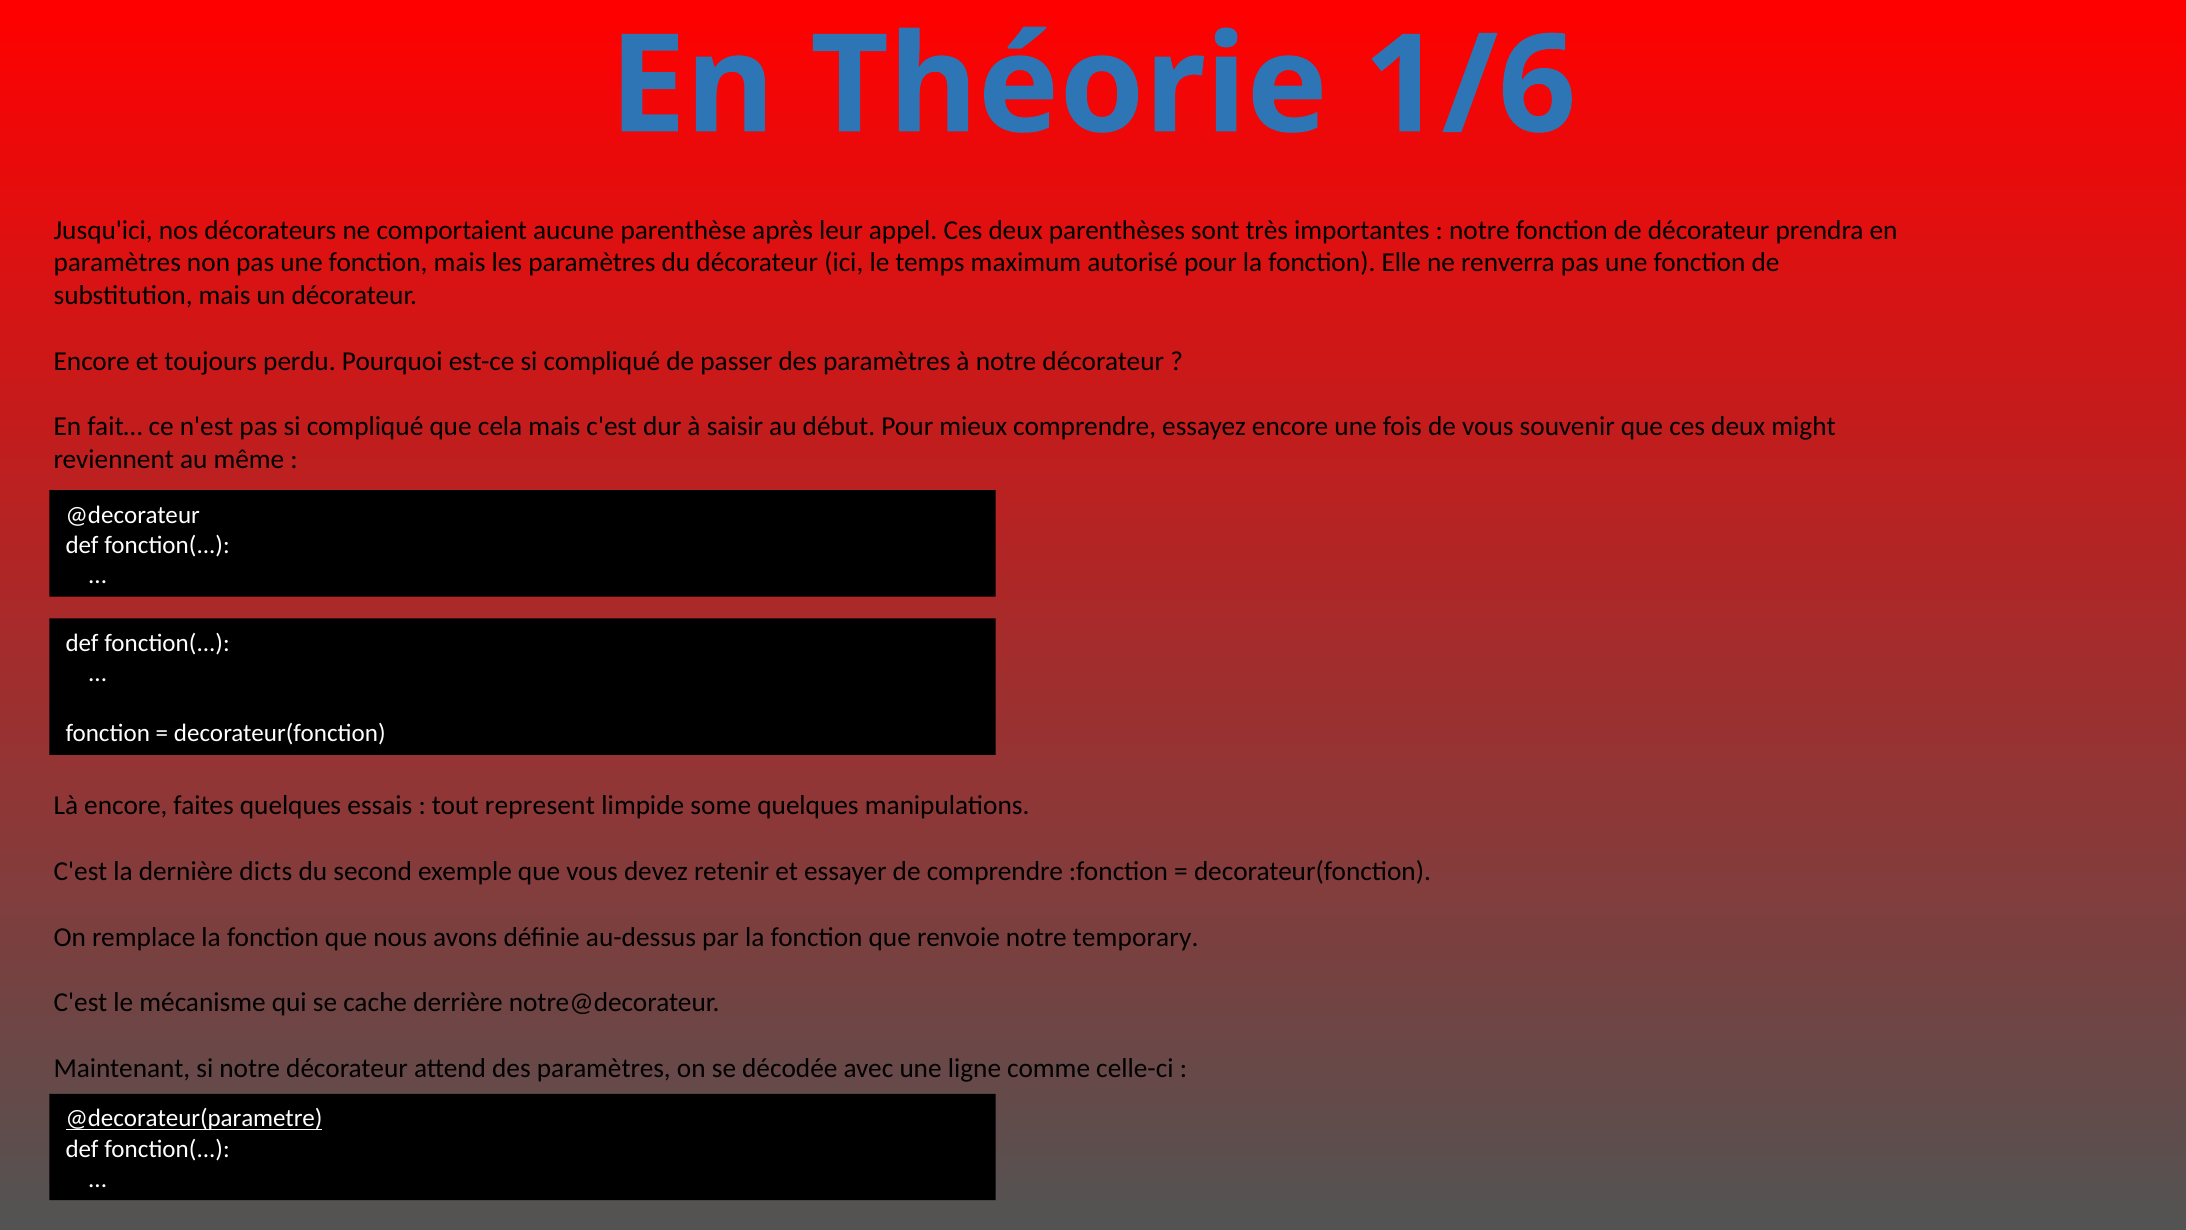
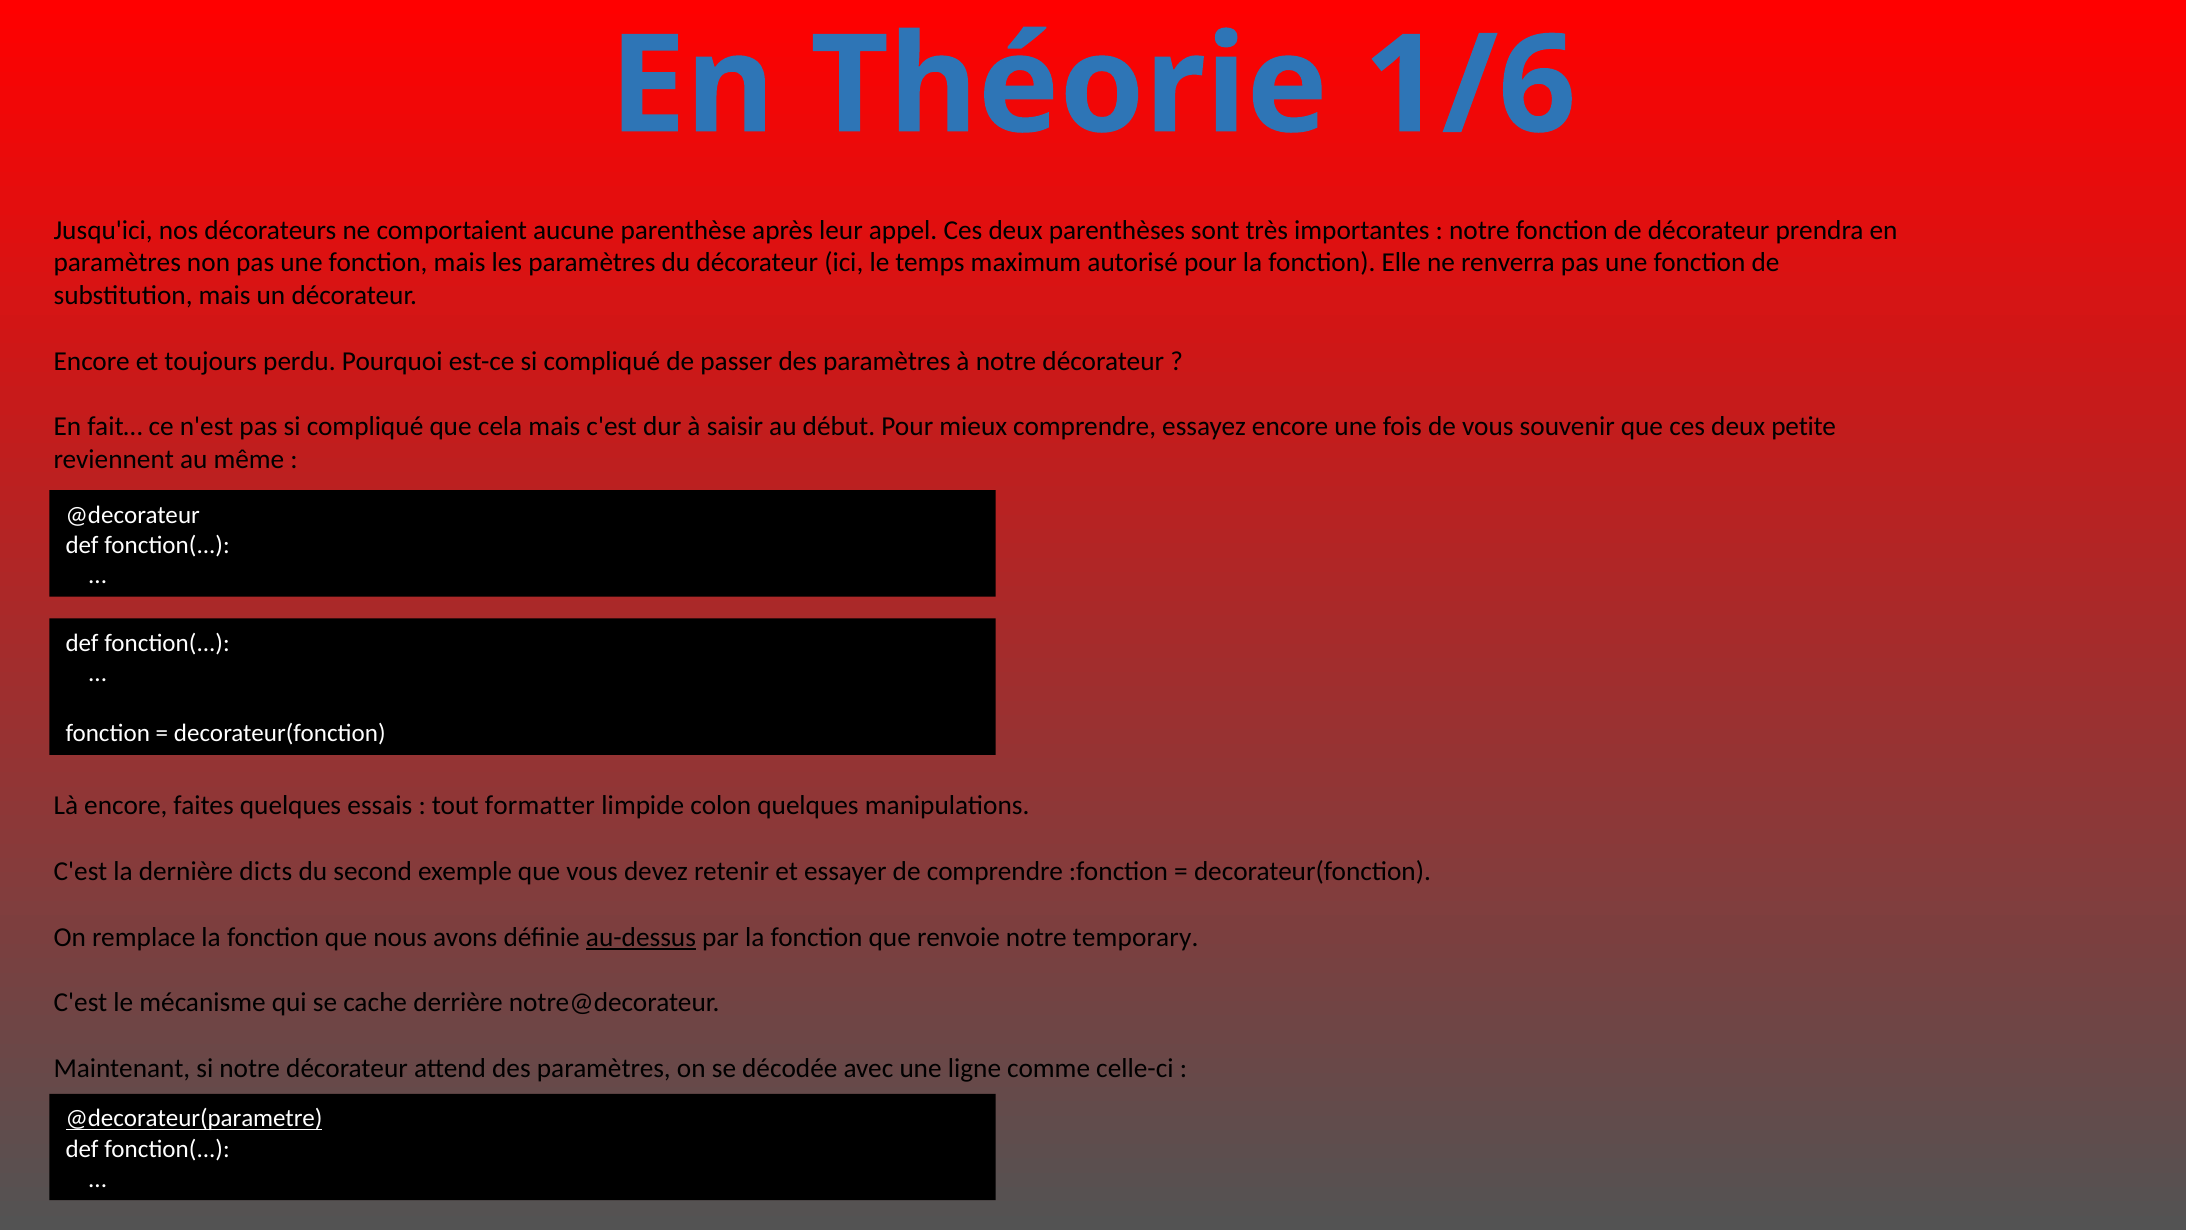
might: might -> petite
represent: represent -> formatter
some: some -> colon
au-dessus underline: none -> present
